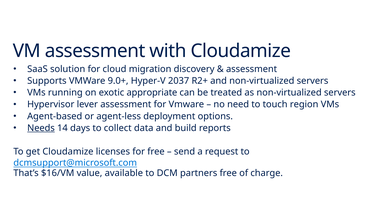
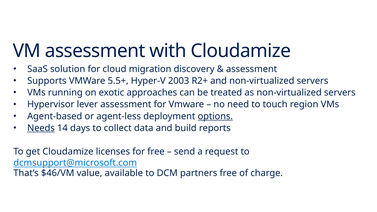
9.0+: 9.0+ -> 5.5+
2037: 2037 -> 2003
appropriate: appropriate -> approaches
options underline: none -> present
$16/VM: $16/VM -> $46/VM
